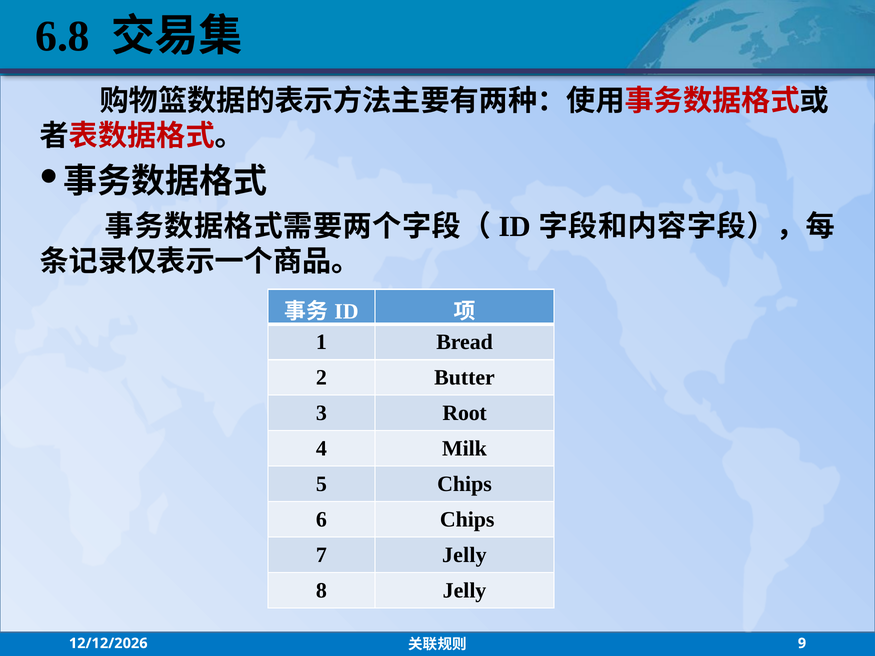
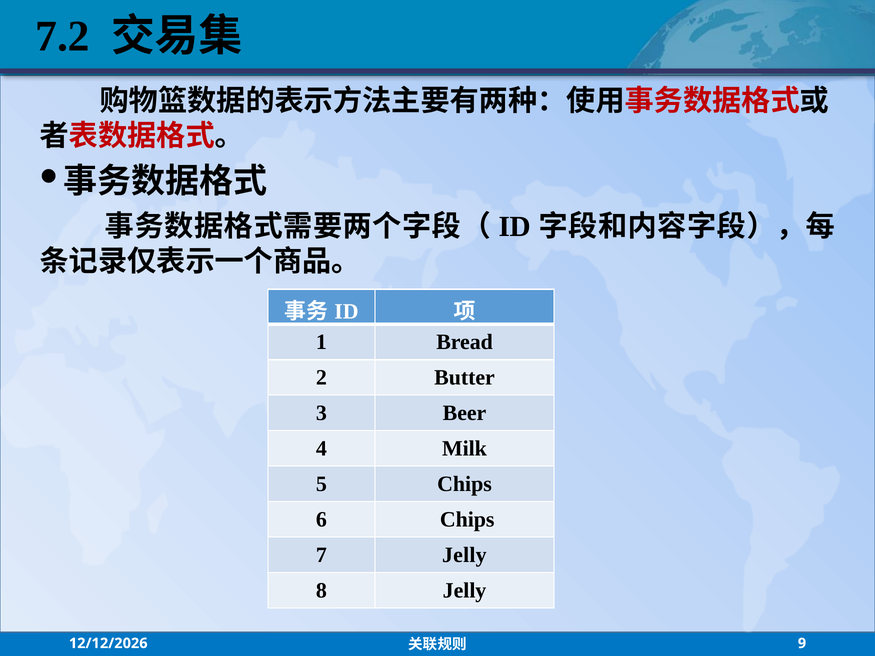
6.8: 6.8 -> 7.2
Root: Root -> Beer
